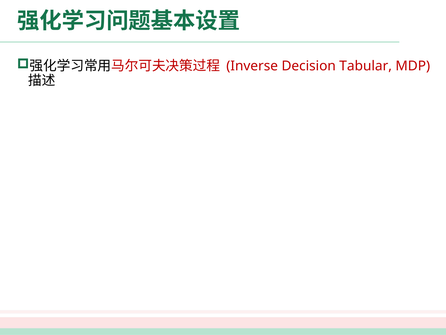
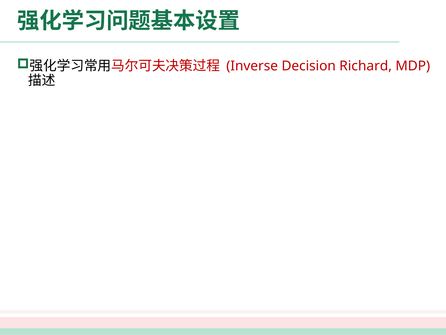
Tabular: Tabular -> Richard
